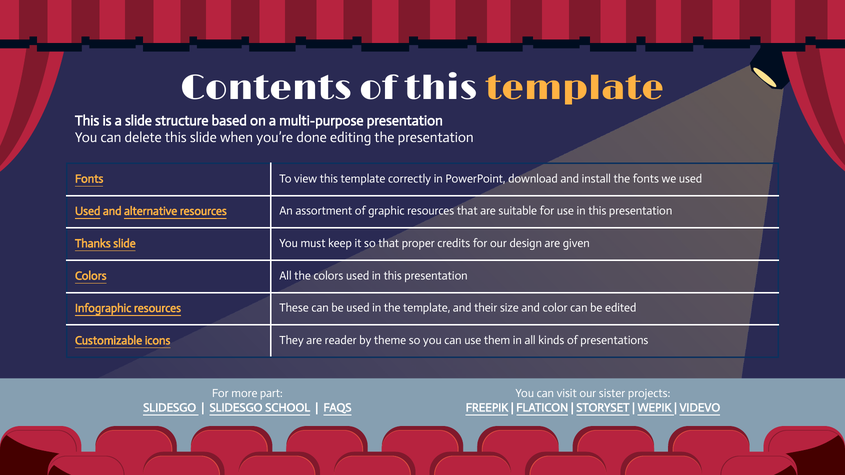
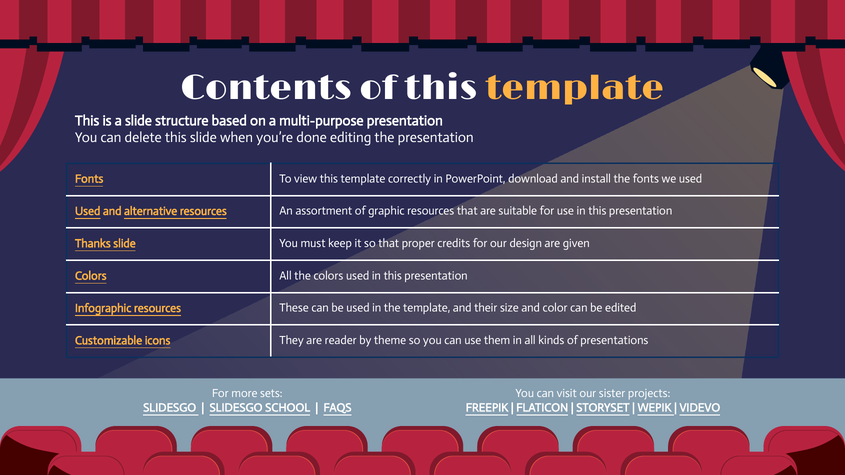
part: part -> sets
